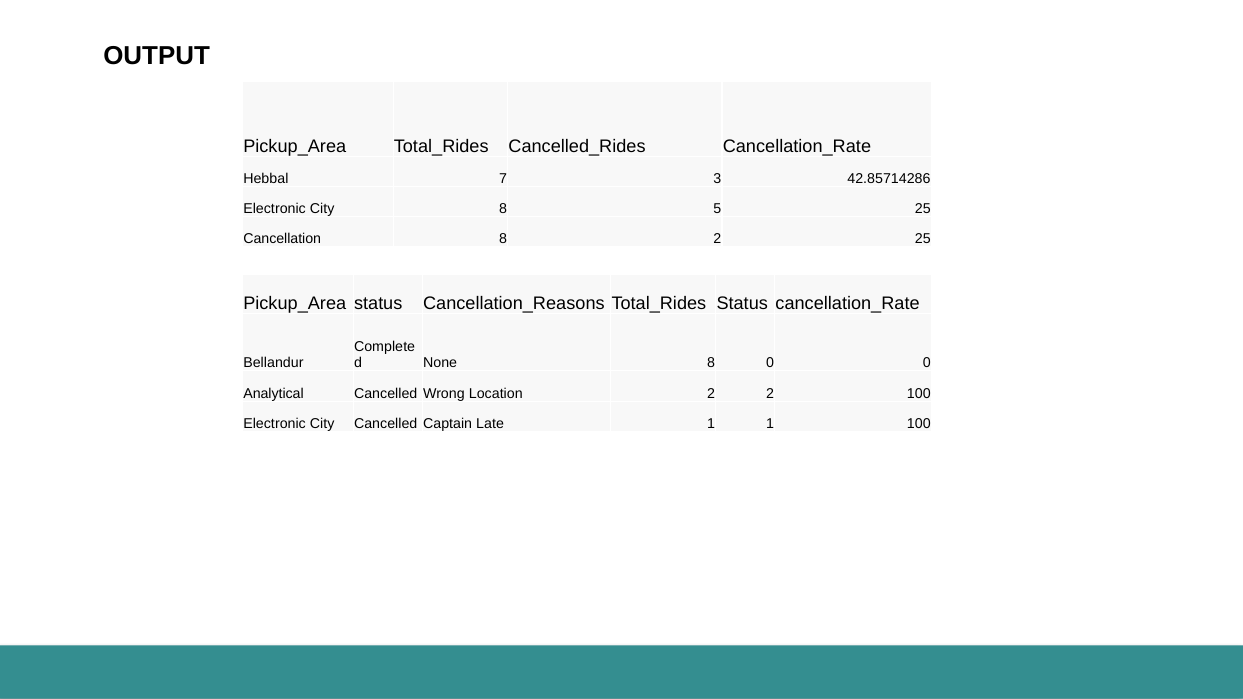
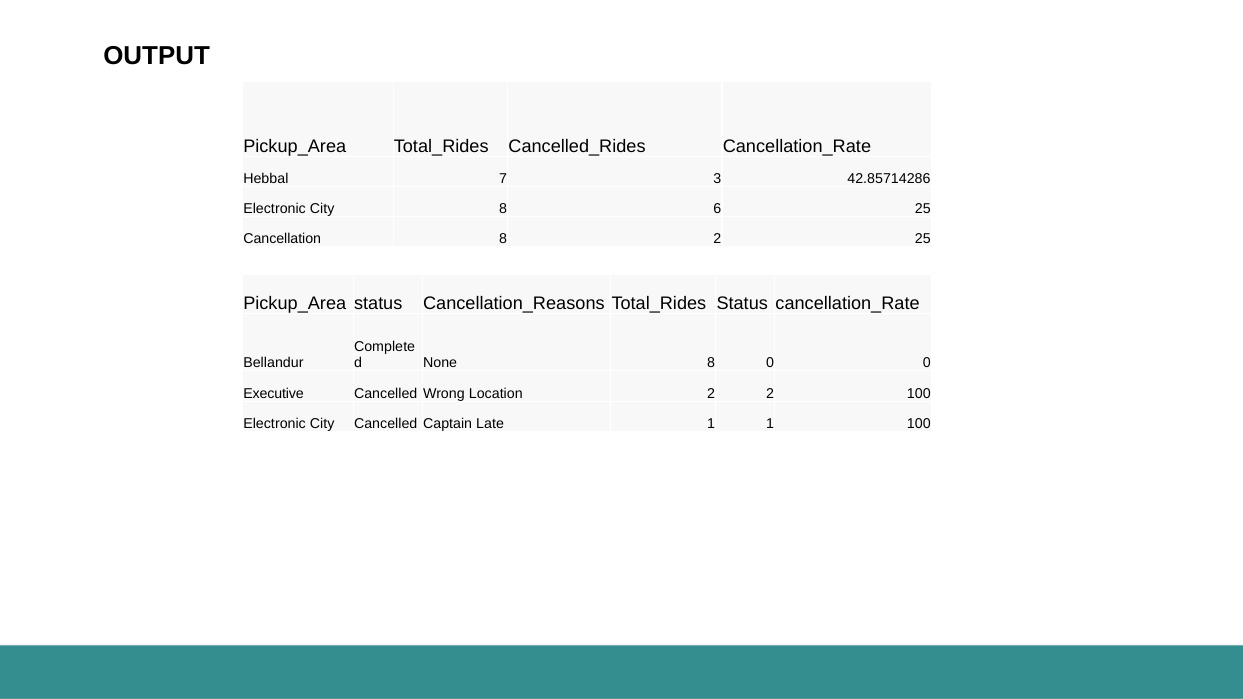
5: 5 -> 6
Analytical: Analytical -> Executive
